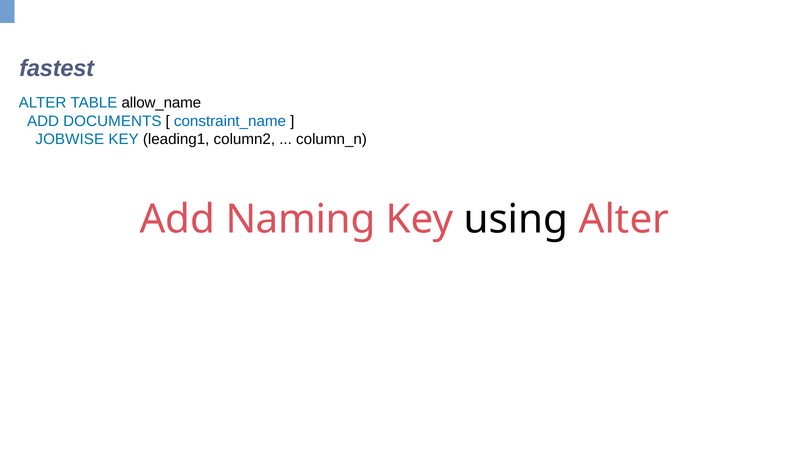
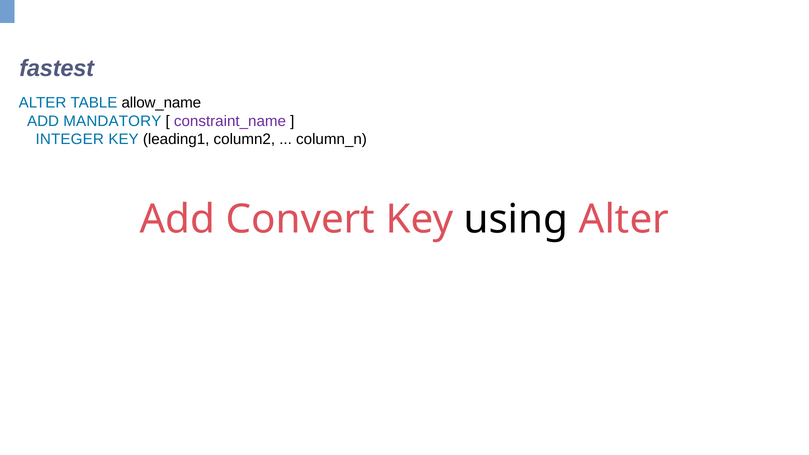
DOCUMENTS: DOCUMENTS -> MANDATORY
constraint_name colour: blue -> purple
JOBWISE: JOBWISE -> INTEGER
Naming: Naming -> Convert
